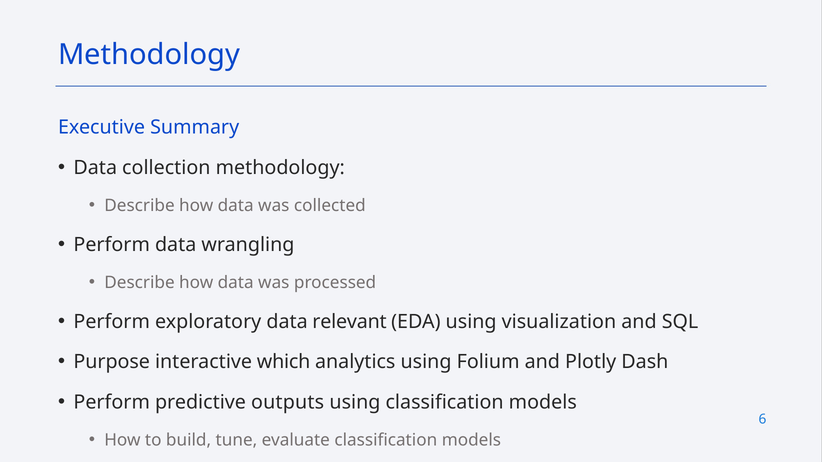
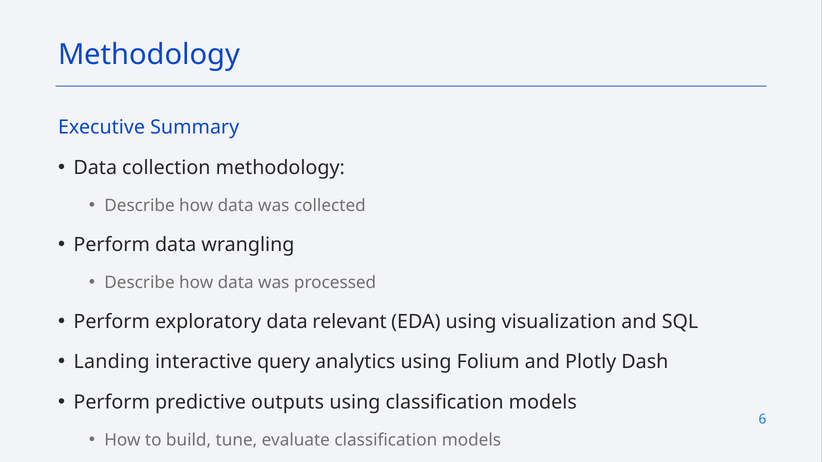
Purpose: Purpose -> Landing
which: which -> query
